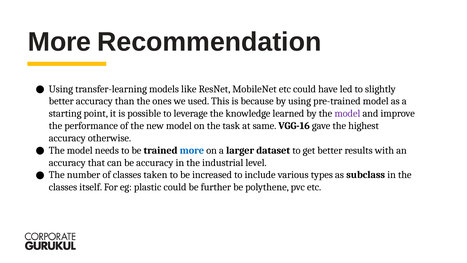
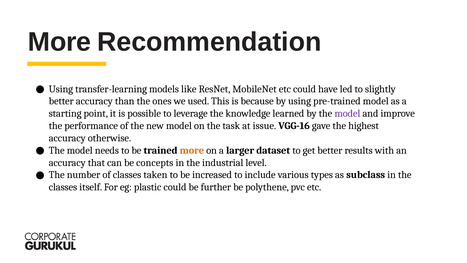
same: same -> issue
more at (192, 150) colour: blue -> orange
be accuracy: accuracy -> concepts
